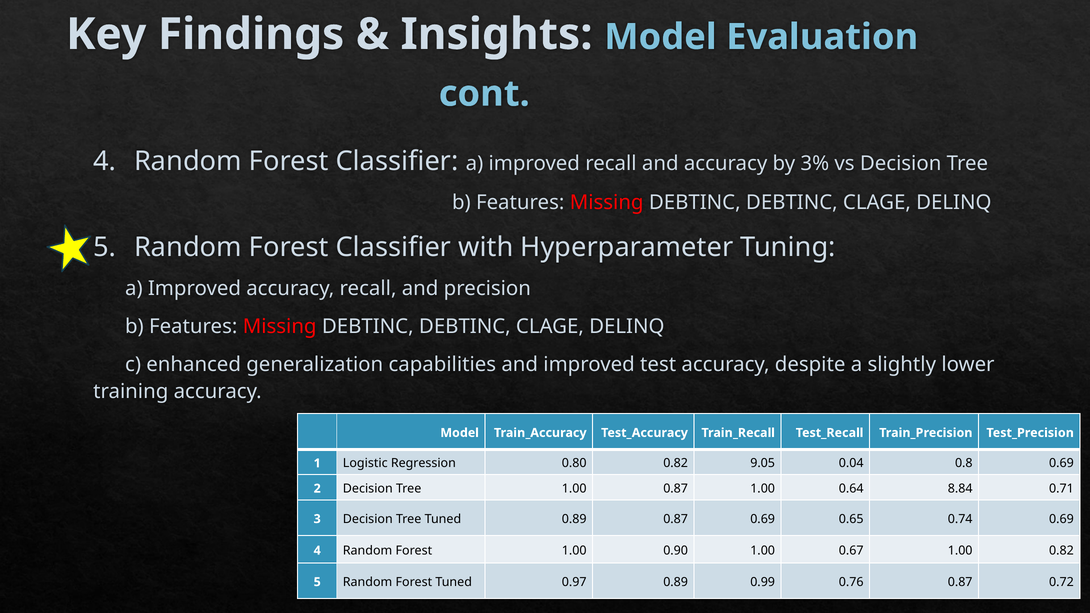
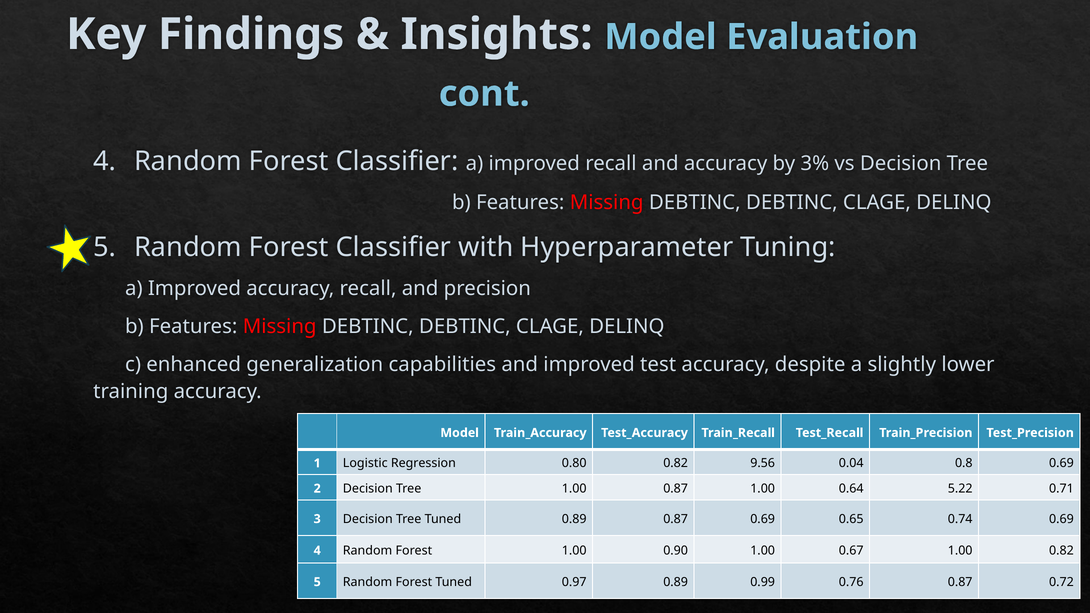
9.05: 9.05 -> 9.56
8.84: 8.84 -> 5.22
